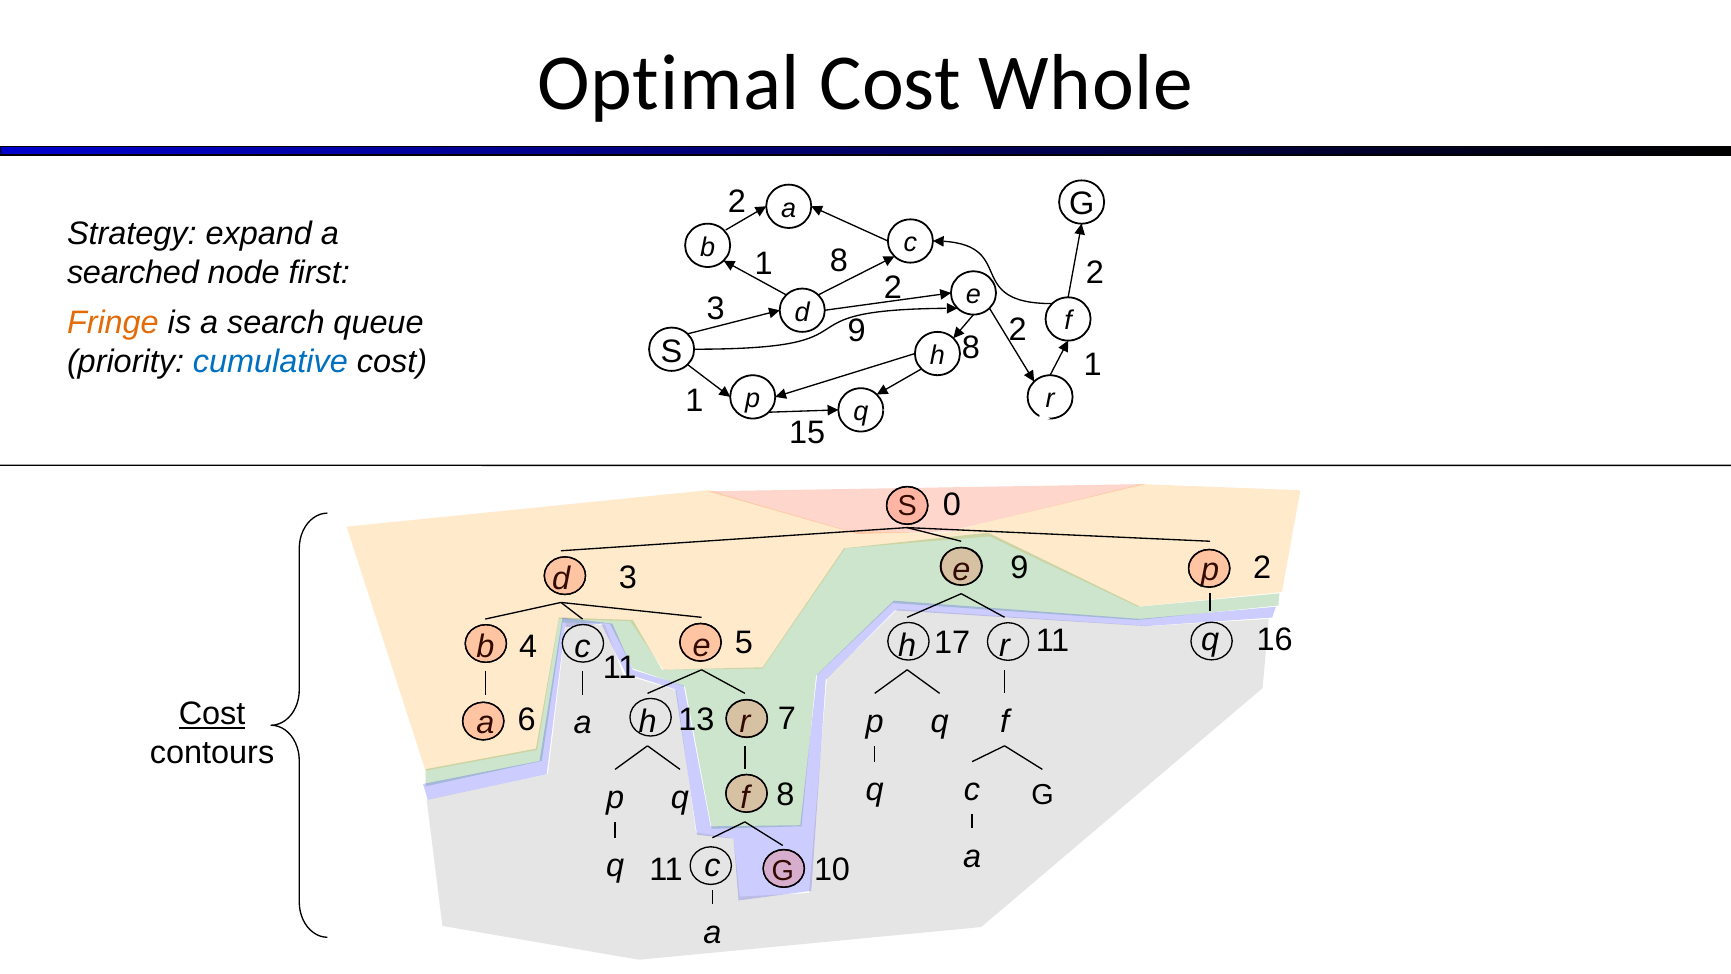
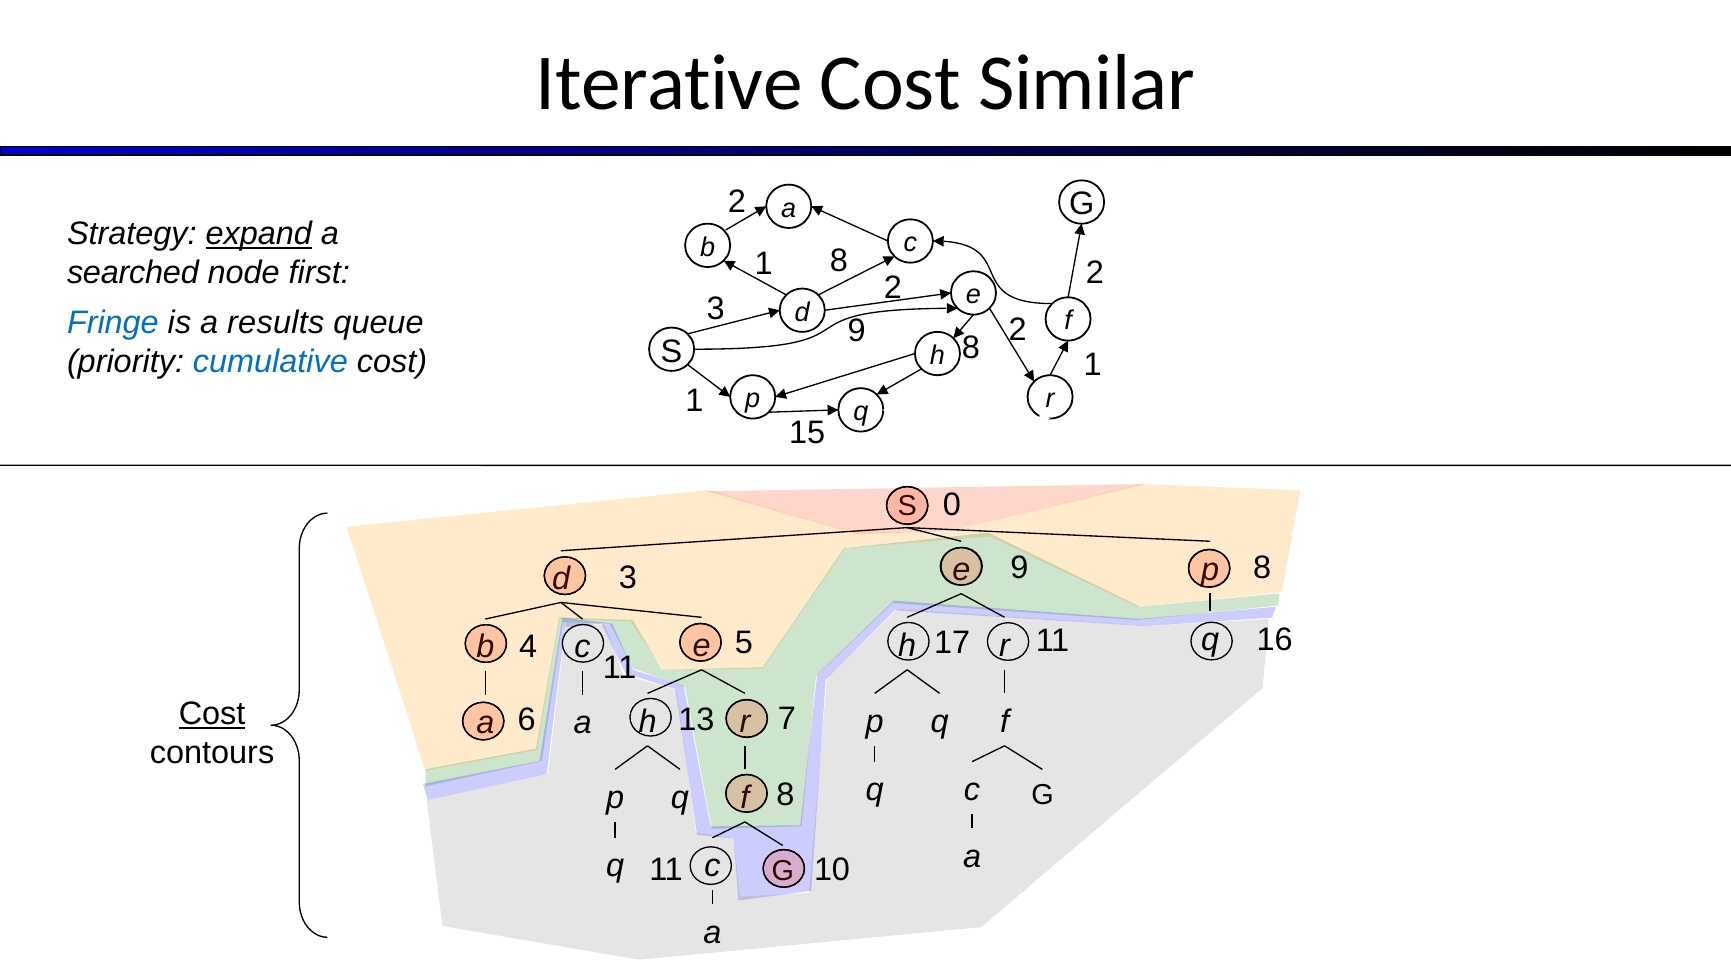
Optimal: Optimal -> Iterative
Whole: Whole -> Similar
expand underline: none -> present
Fringe colour: orange -> blue
search: search -> results
9 2: 2 -> 8
